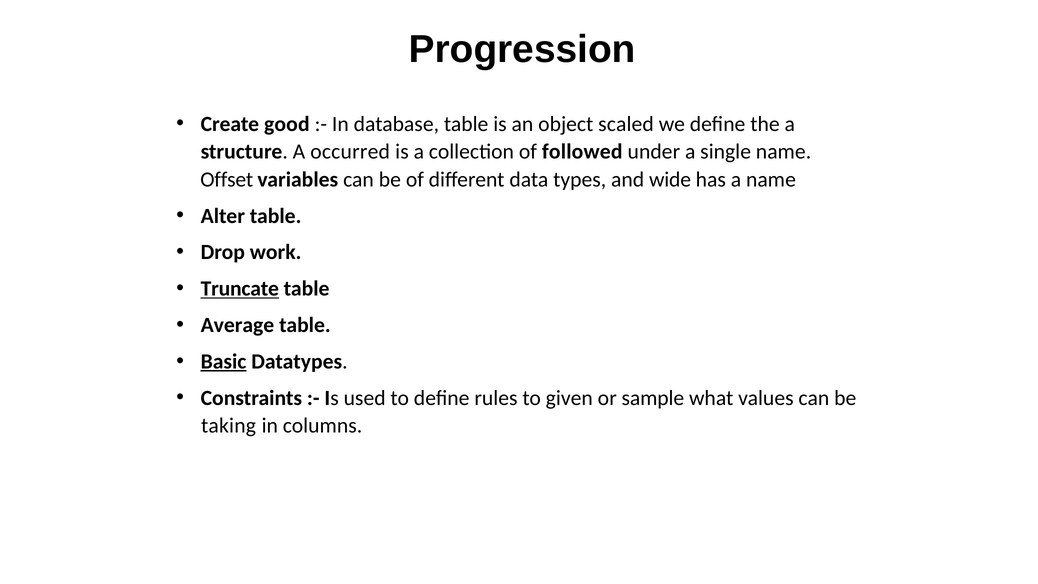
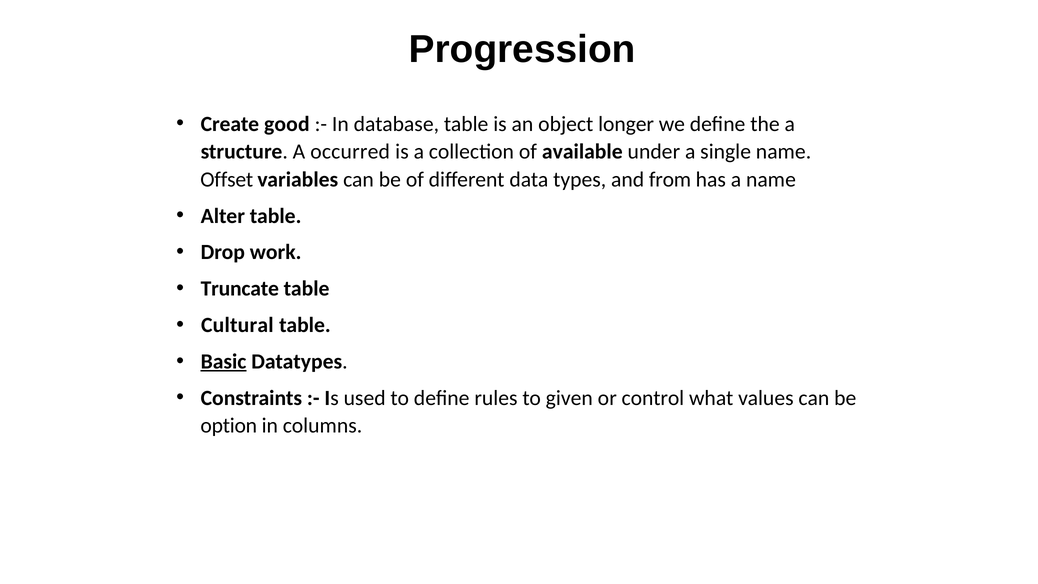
scaled: scaled -> longer
followed: followed -> available
wide: wide -> from
Truncate underline: present -> none
Average: Average -> Cultural
sample: sample -> control
taking: taking -> option
